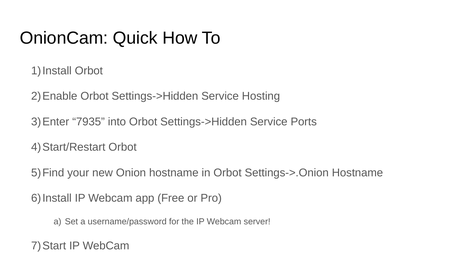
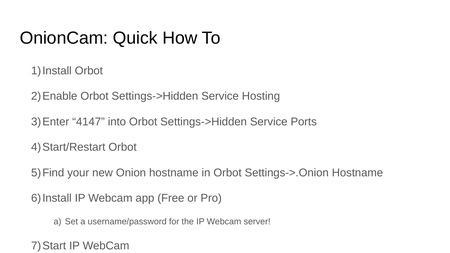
7935: 7935 -> 4147
